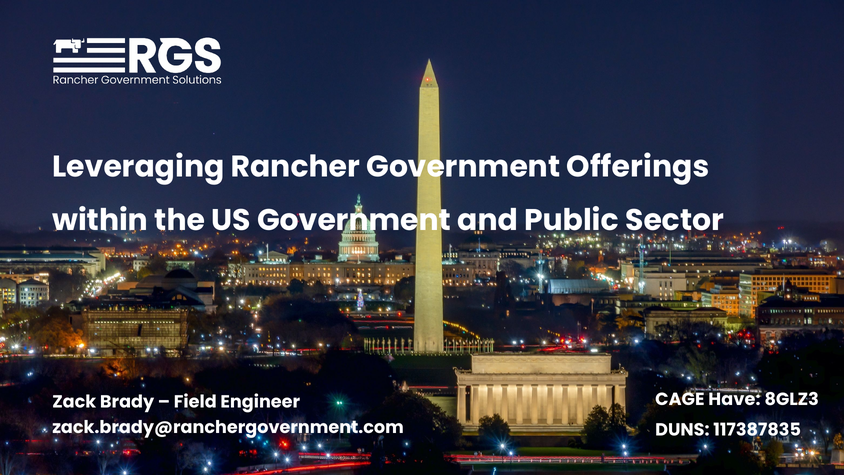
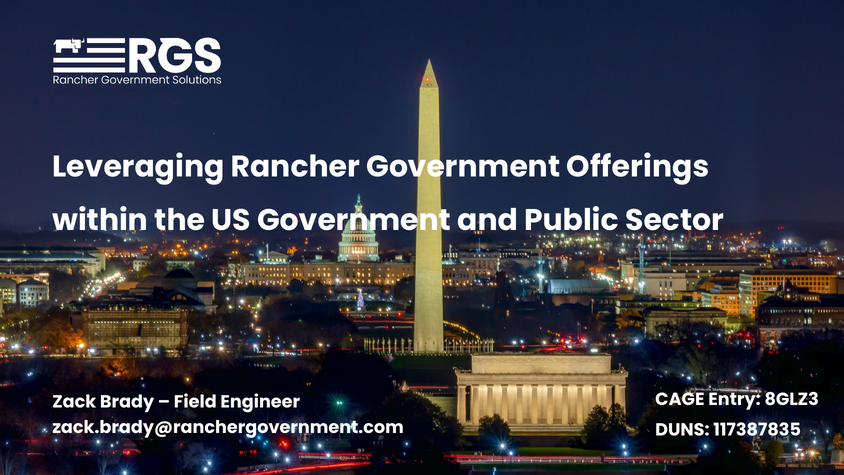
Have: Have -> Entry
